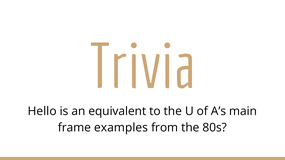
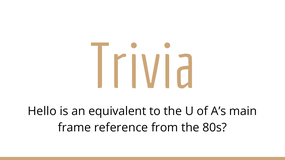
examples: examples -> reference
